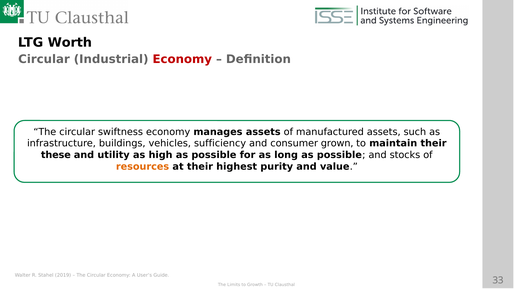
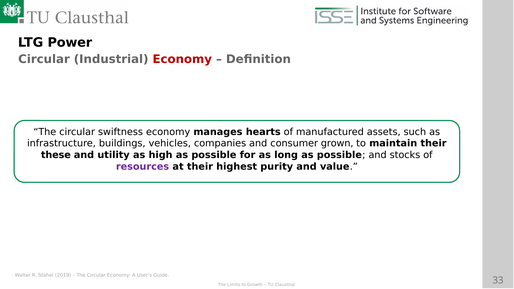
Worth: Worth -> Power
manages assets: assets -> hearts
sufficiency: sufficiency -> companies
resources colour: orange -> purple
